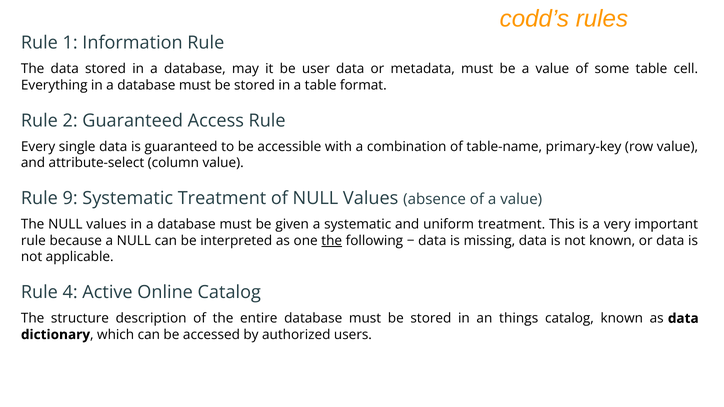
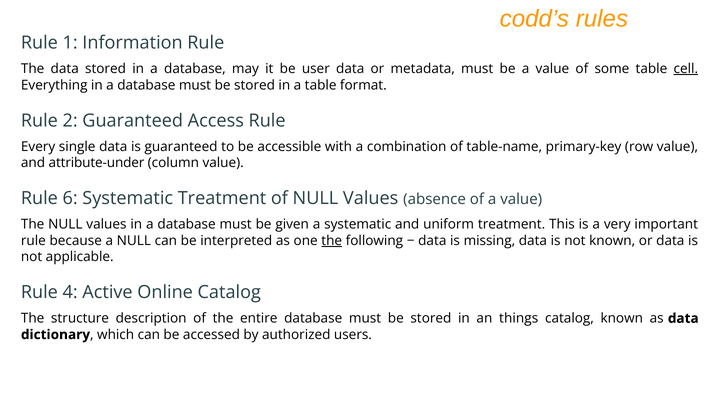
cell underline: none -> present
attribute-select: attribute-select -> attribute-under
9: 9 -> 6
